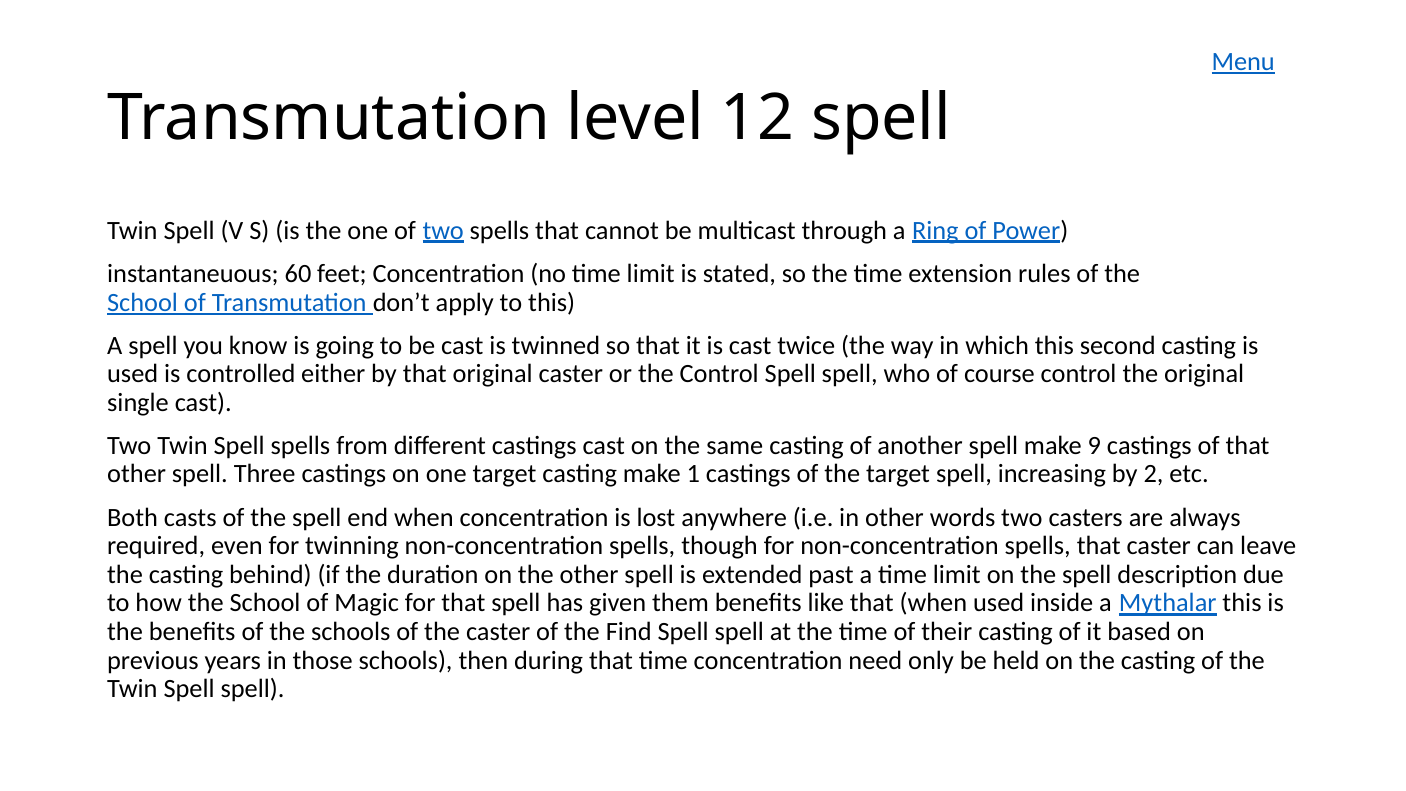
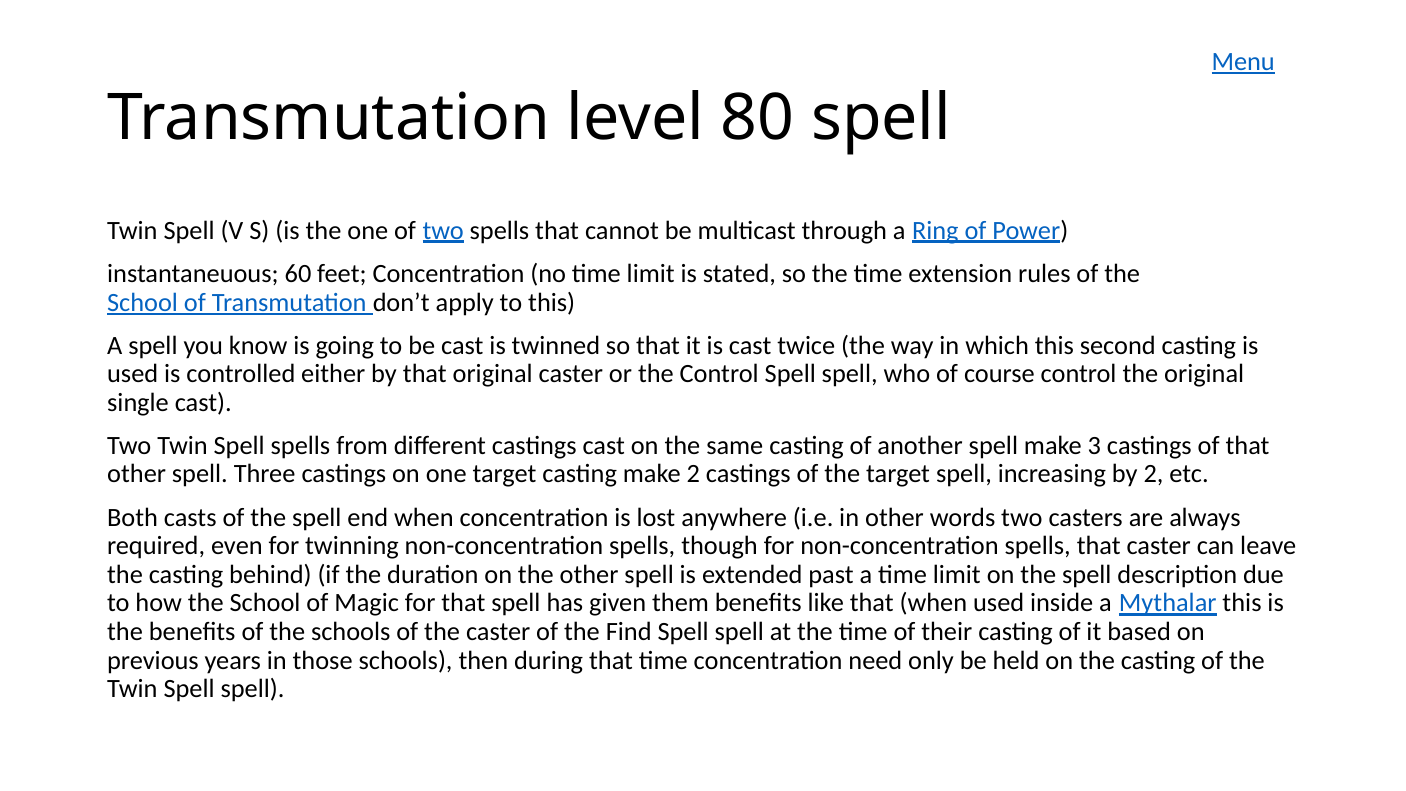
12: 12 -> 80
9: 9 -> 3
make 1: 1 -> 2
